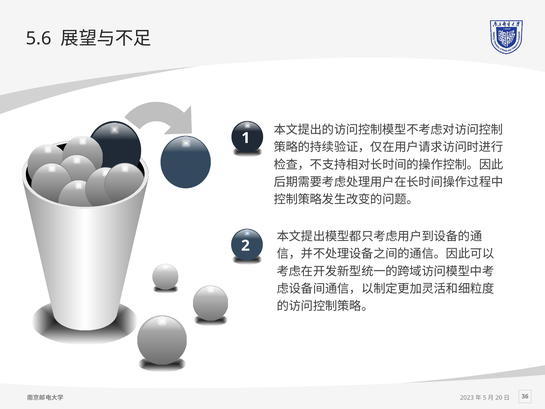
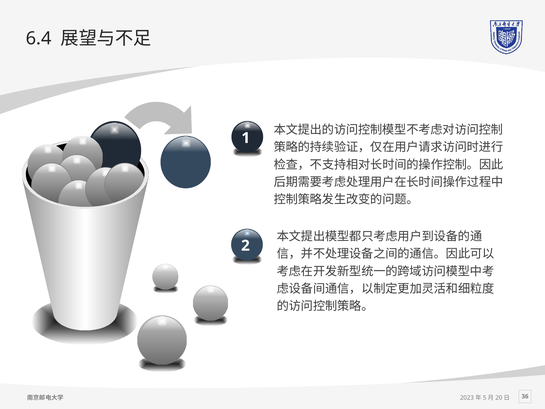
5.6: 5.6 -> 6.4
